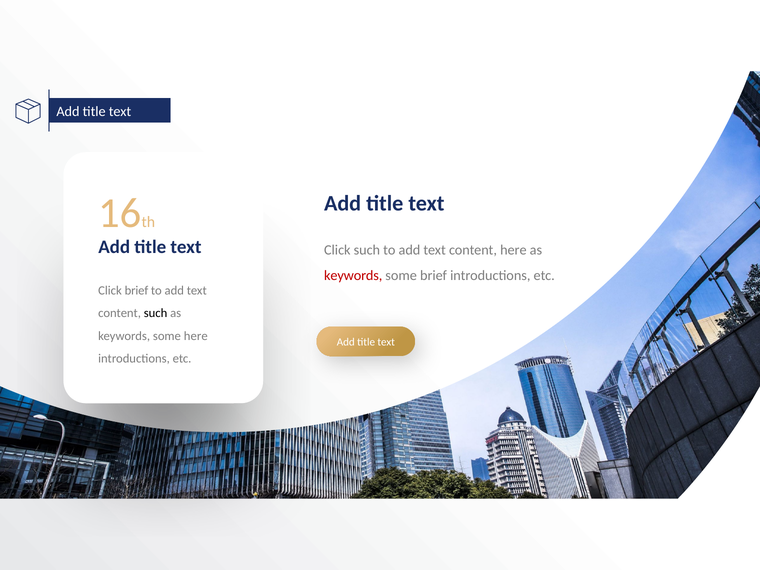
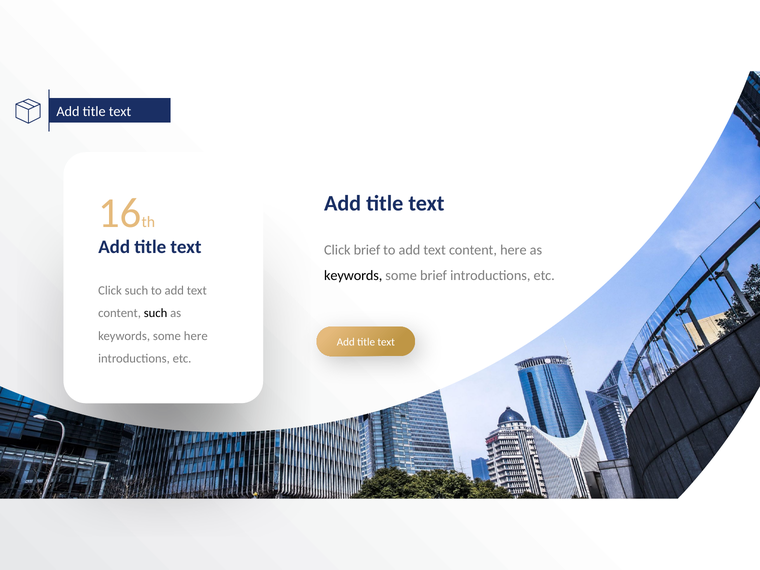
Click such: such -> brief
keywords at (353, 276) colour: red -> black
Click brief: brief -> such
